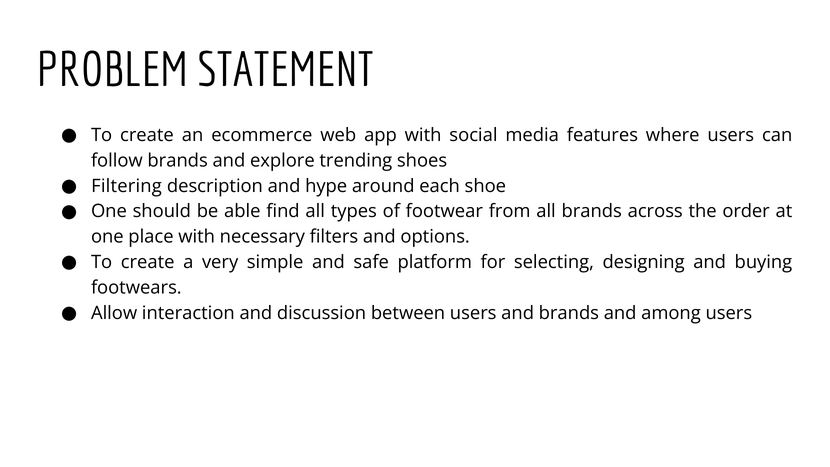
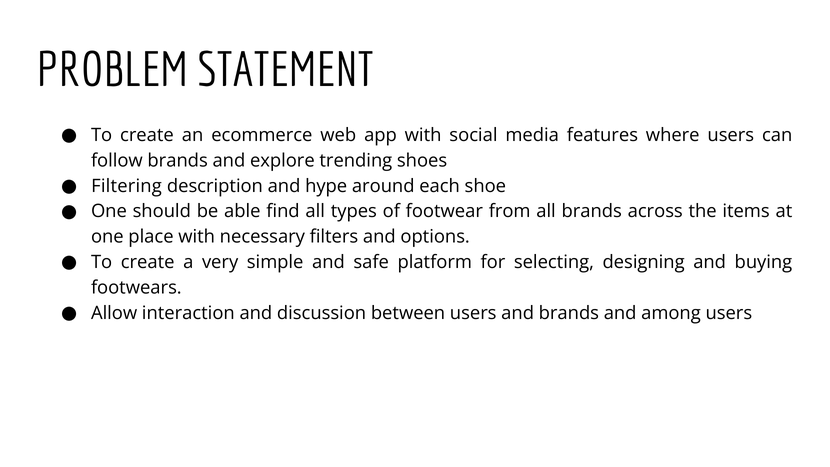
order: order -> items
